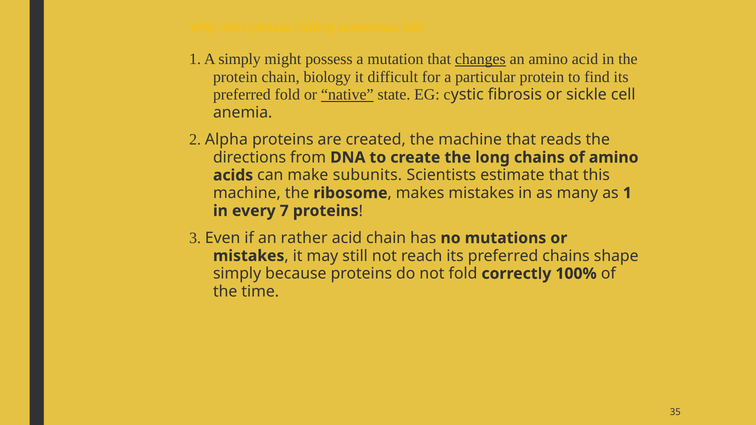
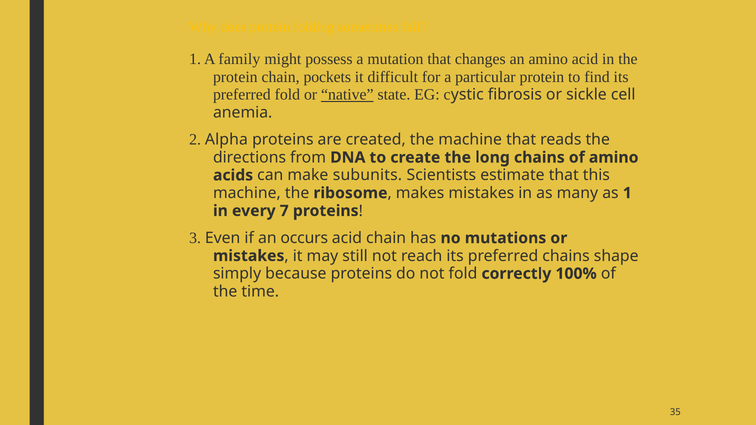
A simply: simply -> family
changes underline: present -> none
biology: biology -> pockets
rather: rather -> occurs
